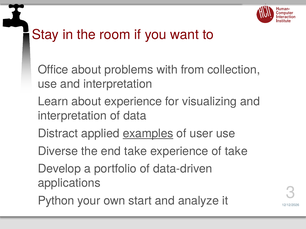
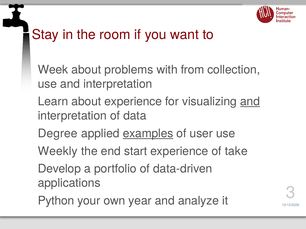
Office: Office -> Week
and at (250, 102) underline: none -> present
Distract: Distract -> Degree
Diverse: Diverse -> Weekly
end take: take -> start
start: start -> year
